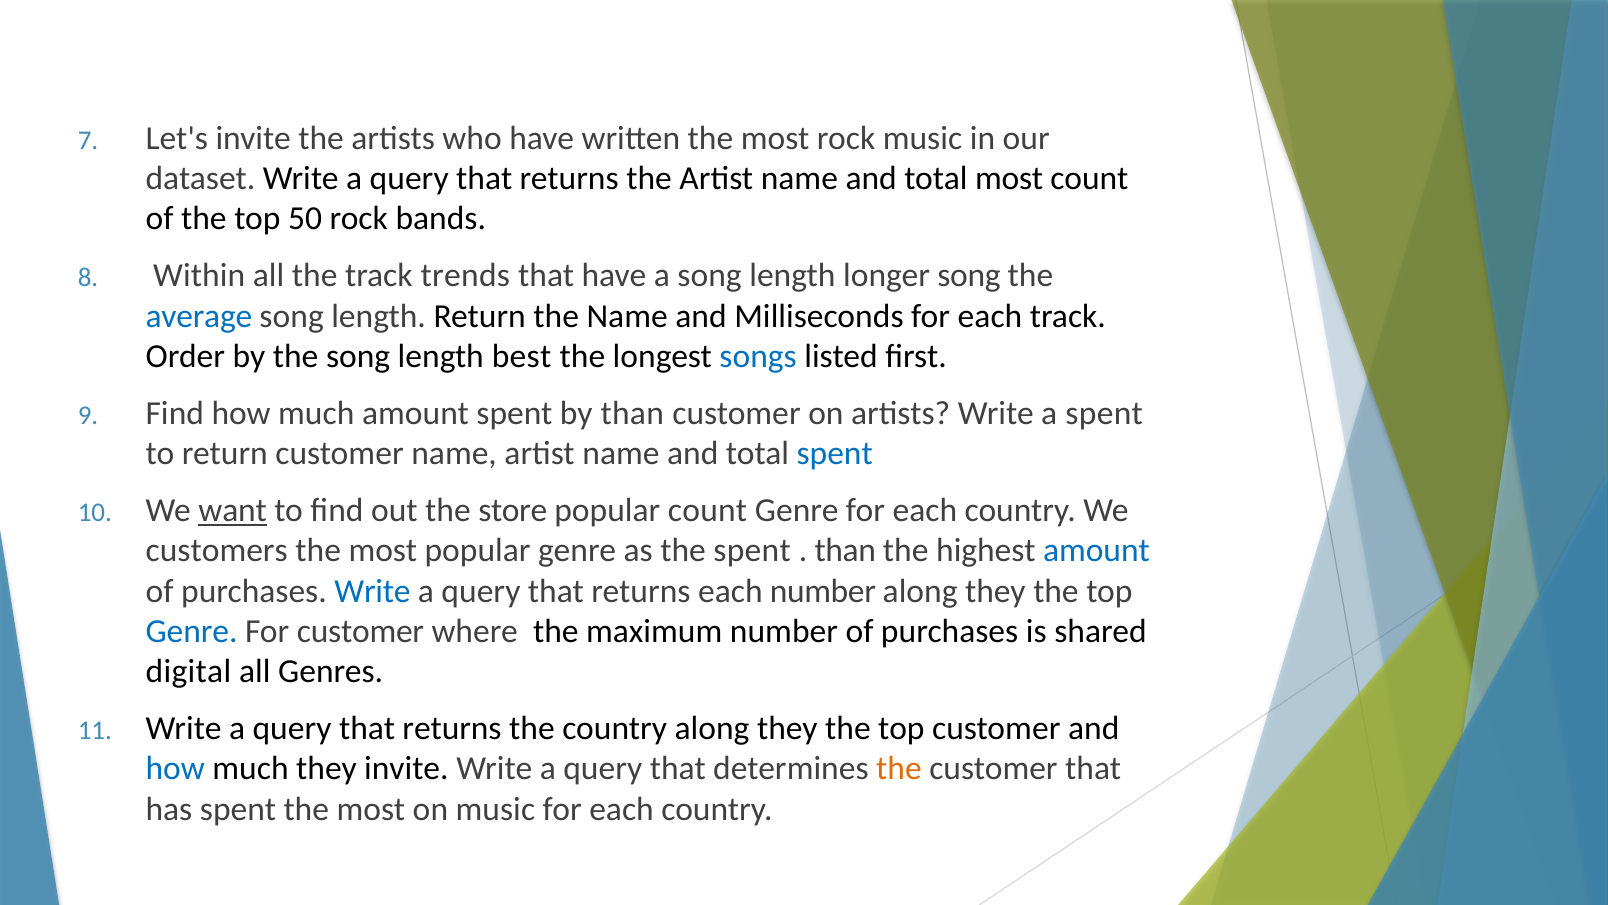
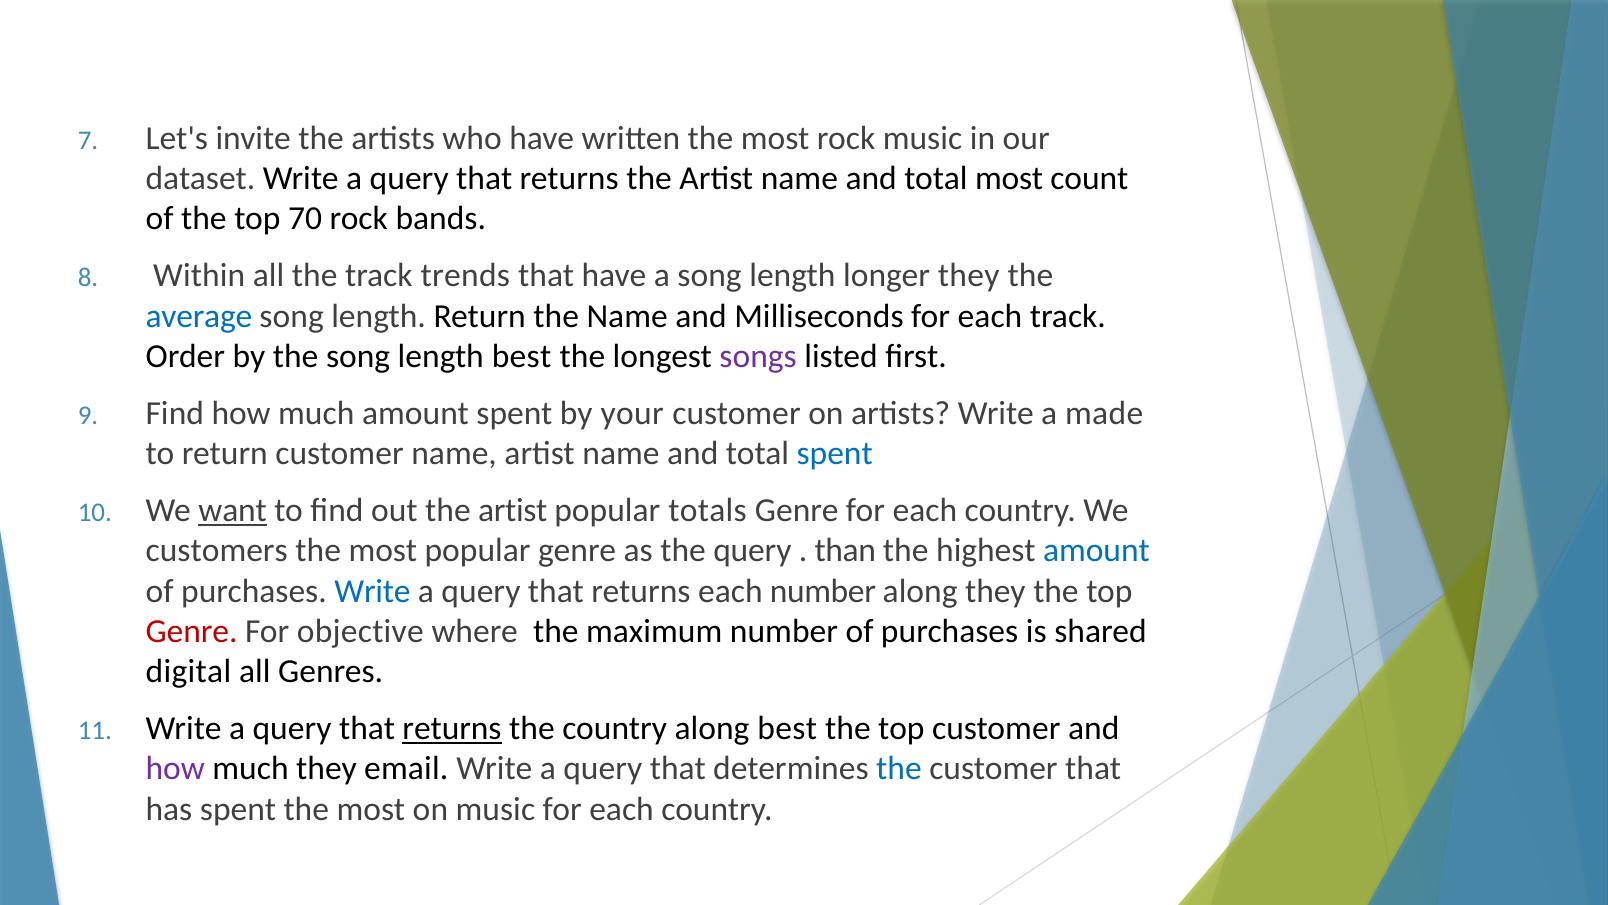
50: 50 -> 70
longer song: song -> they
songs colour: blue -> purple
by than: than -> your
a spent: spent -> made
out the store: store -> artist
popular count: count -> totals
the spent: spent -> query
Genre at (192, 631) colour: blue -> red
For customer: customer -> objective
returns at (452, 728) underline: none -> present
country along they: they -> best
how at (175, 768) colour: blue -> purple
they invite: invite -> email
the at (899, 768) colour: orange -> blue
